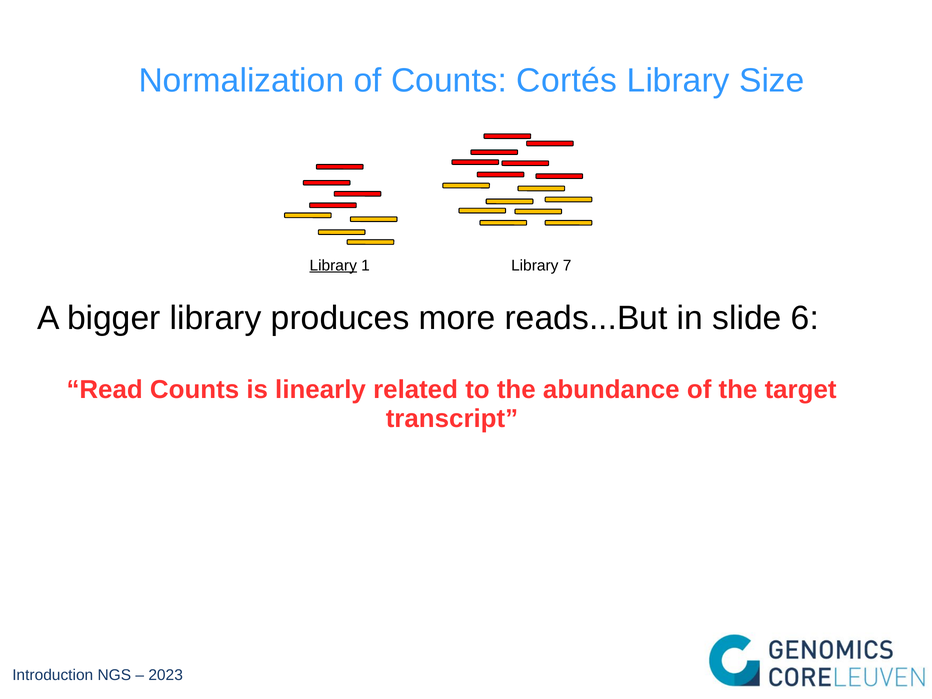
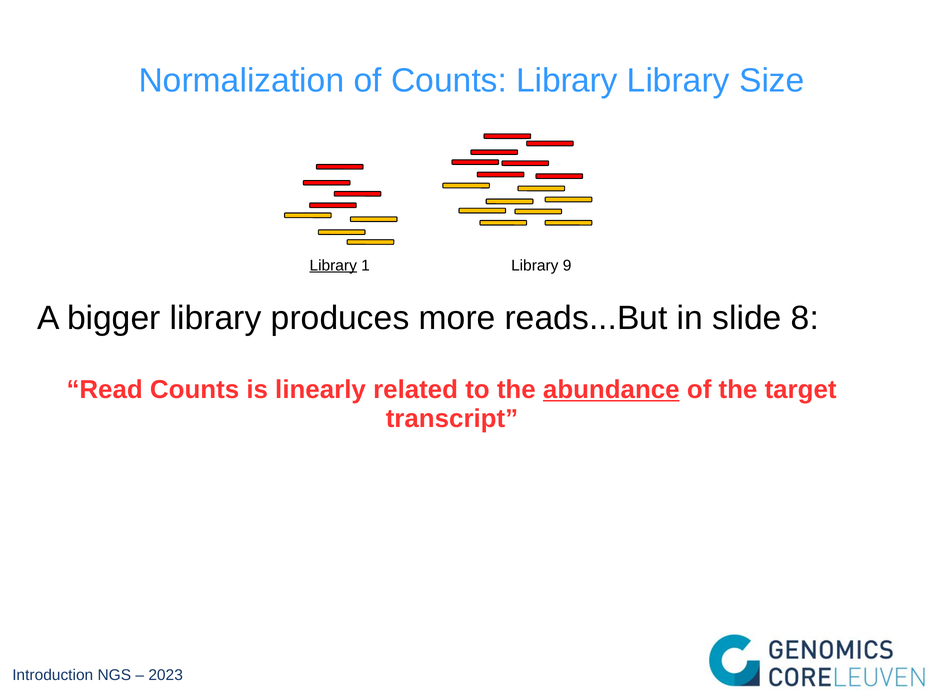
Counts Cortés: Cortés -> Library
7: 7 -> 9
6: 6 -> 8
abundance underline: none -> present
